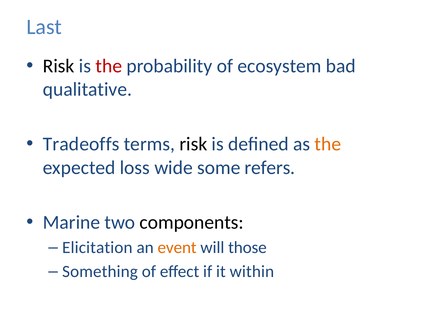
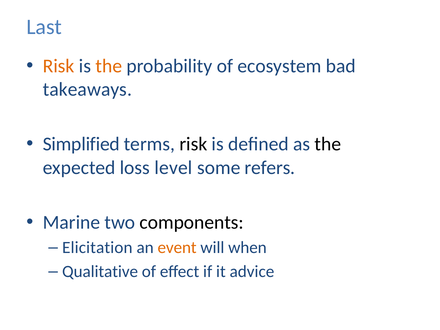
Risk at (59, 66) colour: black -> orange
the at (109, 66) colour: red -> orange
qualitative: qualitative -> takeaways
Tradeoffs: Tradeoffs -> Simplified
the at (328, 144) colour: orange -> black
wide: wide -> level
those: those -> when
Something: Something -> Qualitative
within: within -> advice
